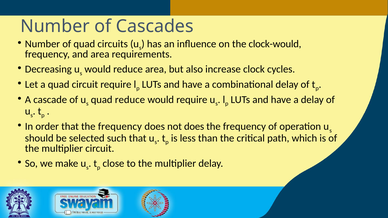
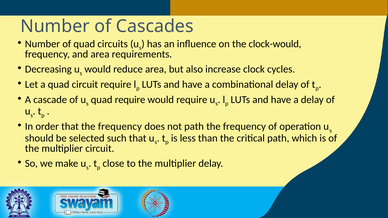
quad reduce: reduce -> require
not does: does -> path
